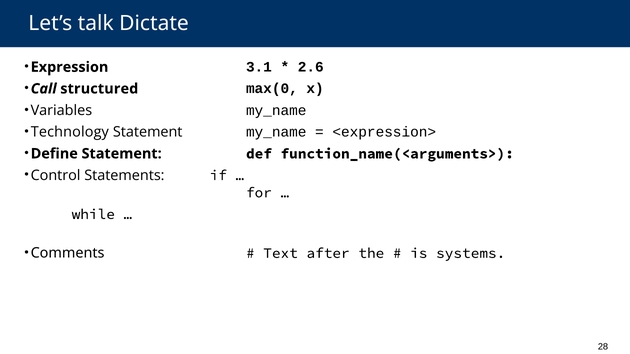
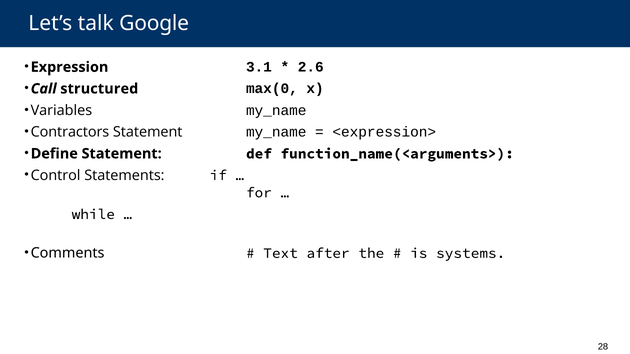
Dictate: Dictate -> Google
Technology: Technology -> Contractors
